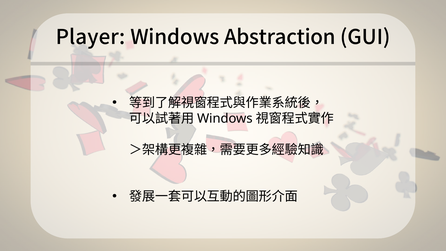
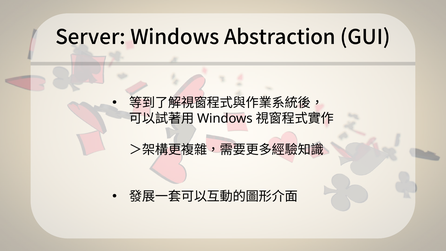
Player: Player -> Server
